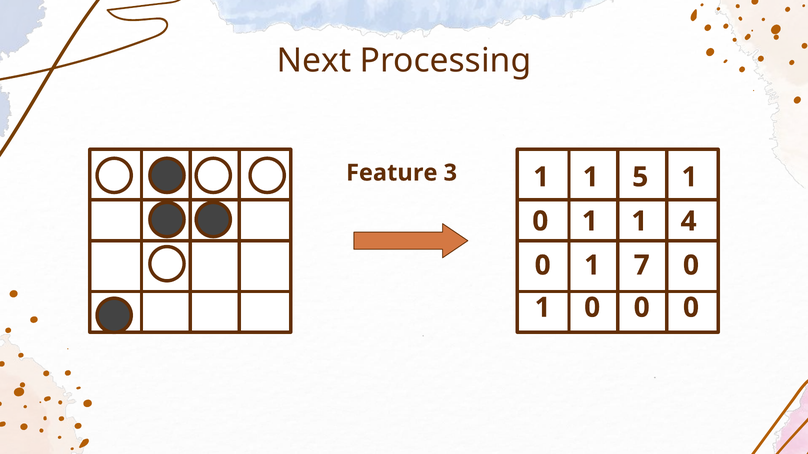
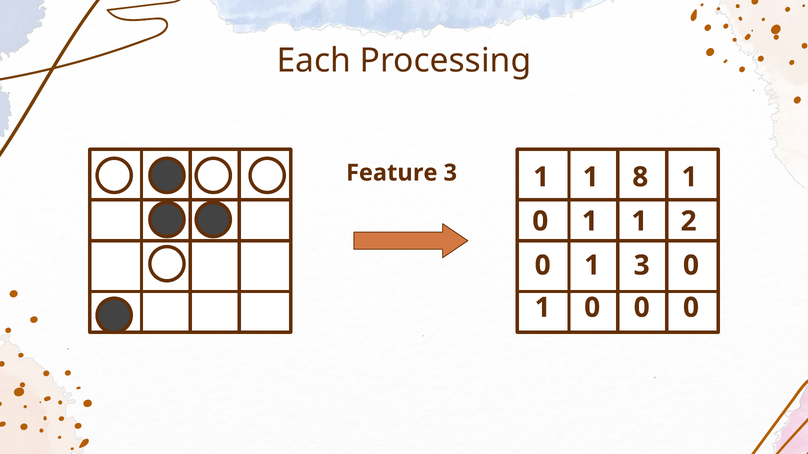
Next: Next -> Each
5: 5 -> 8
4: 4 -> 2
0 7: 7 -> 3
